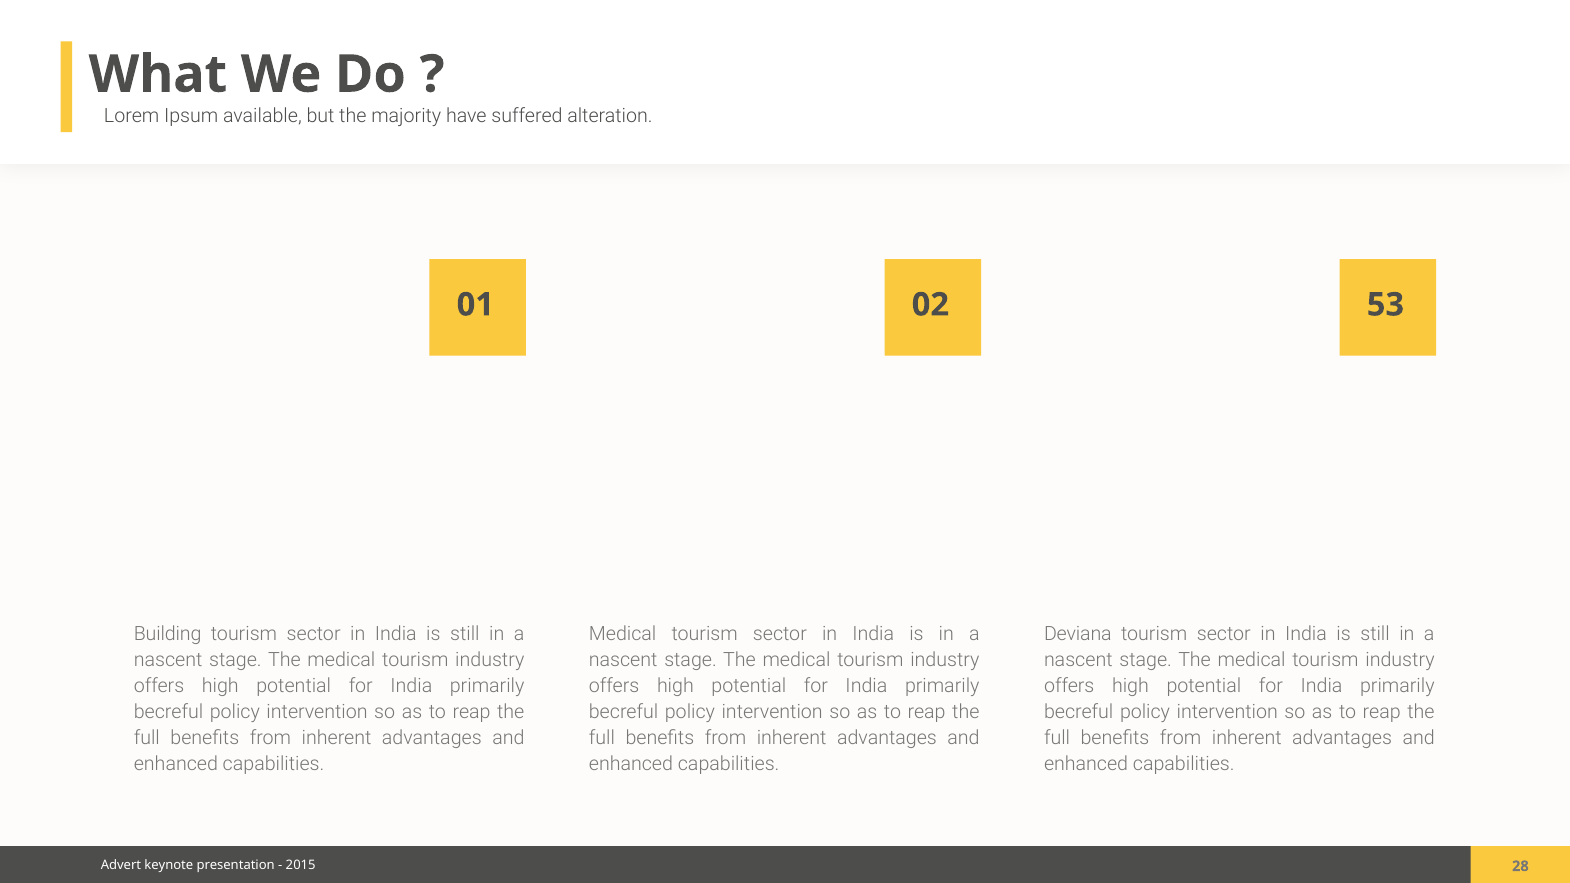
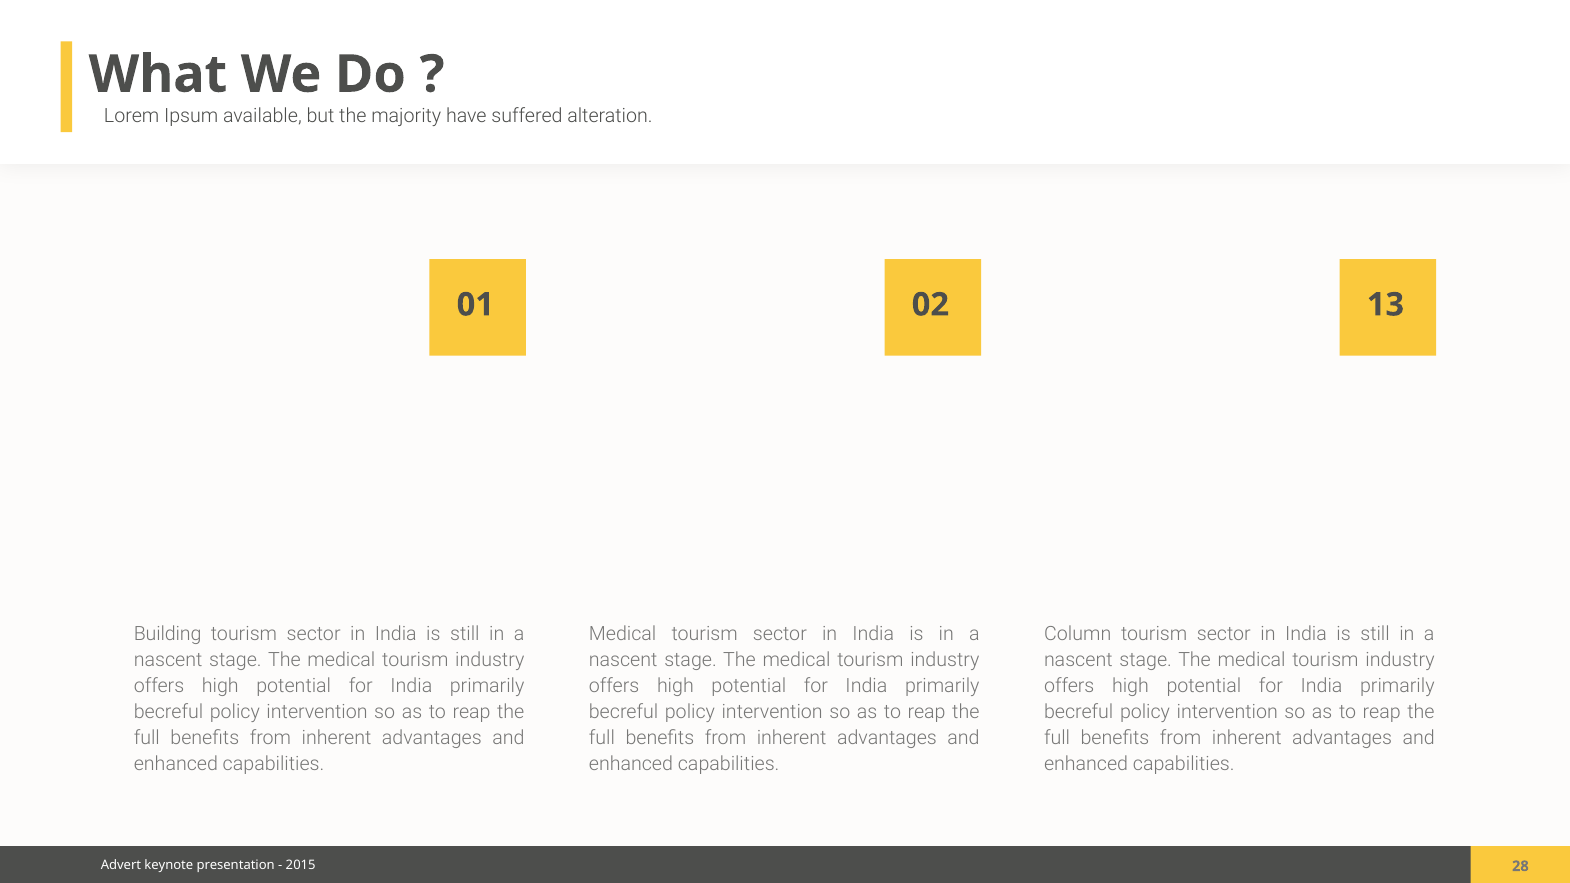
53: 53 -> 13
Deviana: Deviana -> Column
